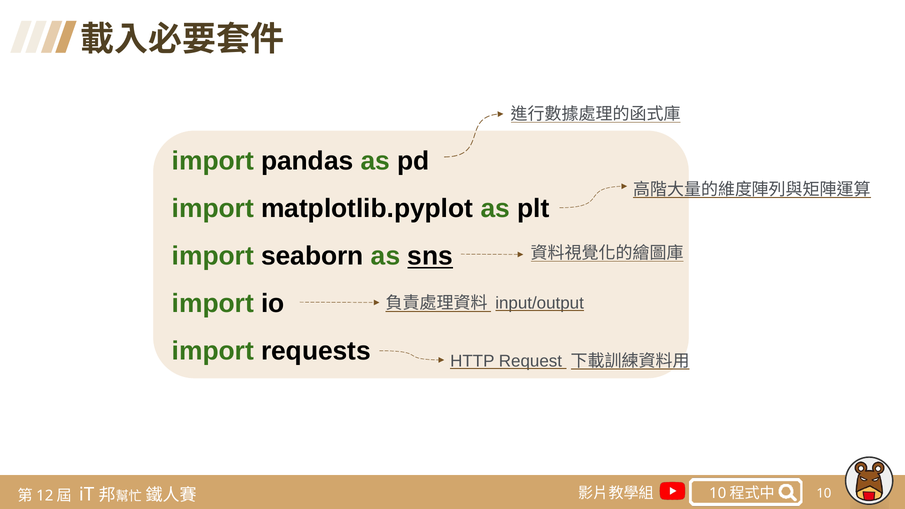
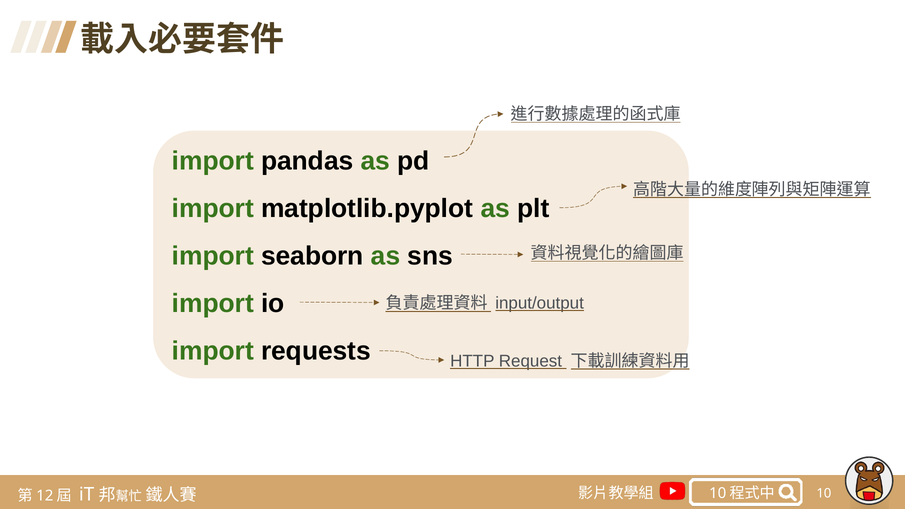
sns underline: present -> none
